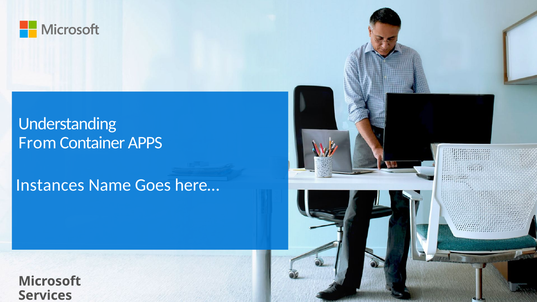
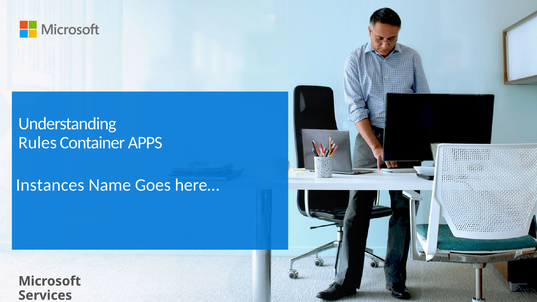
From: From -> Rules
